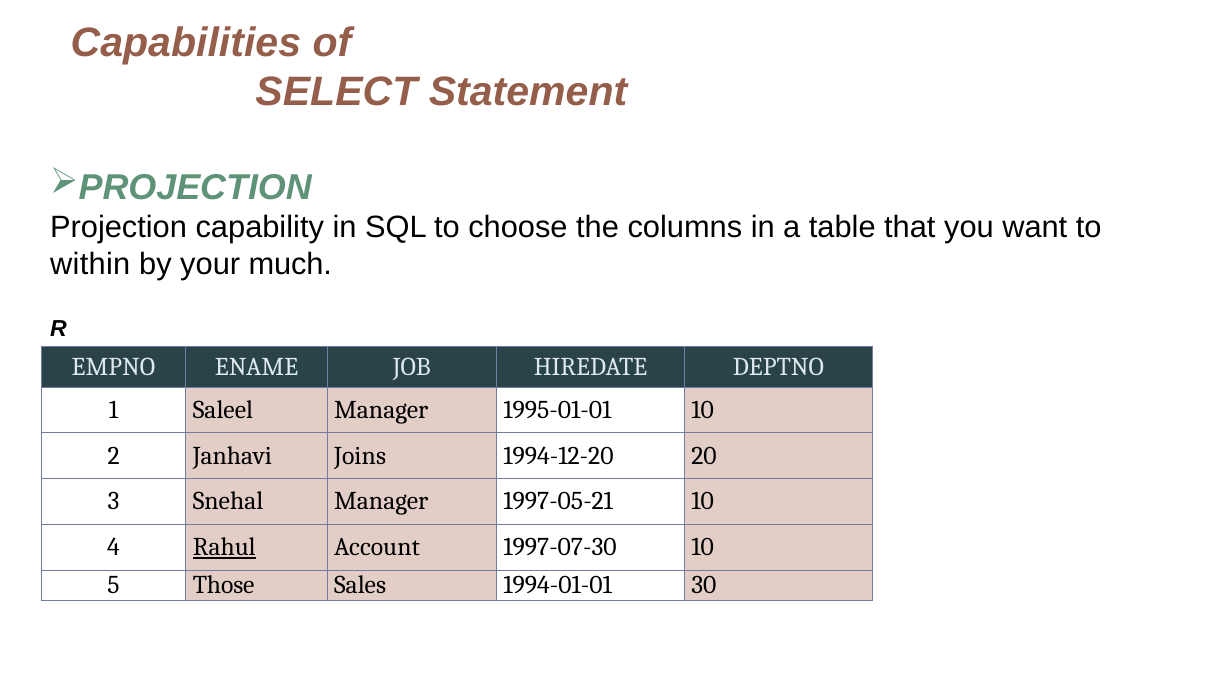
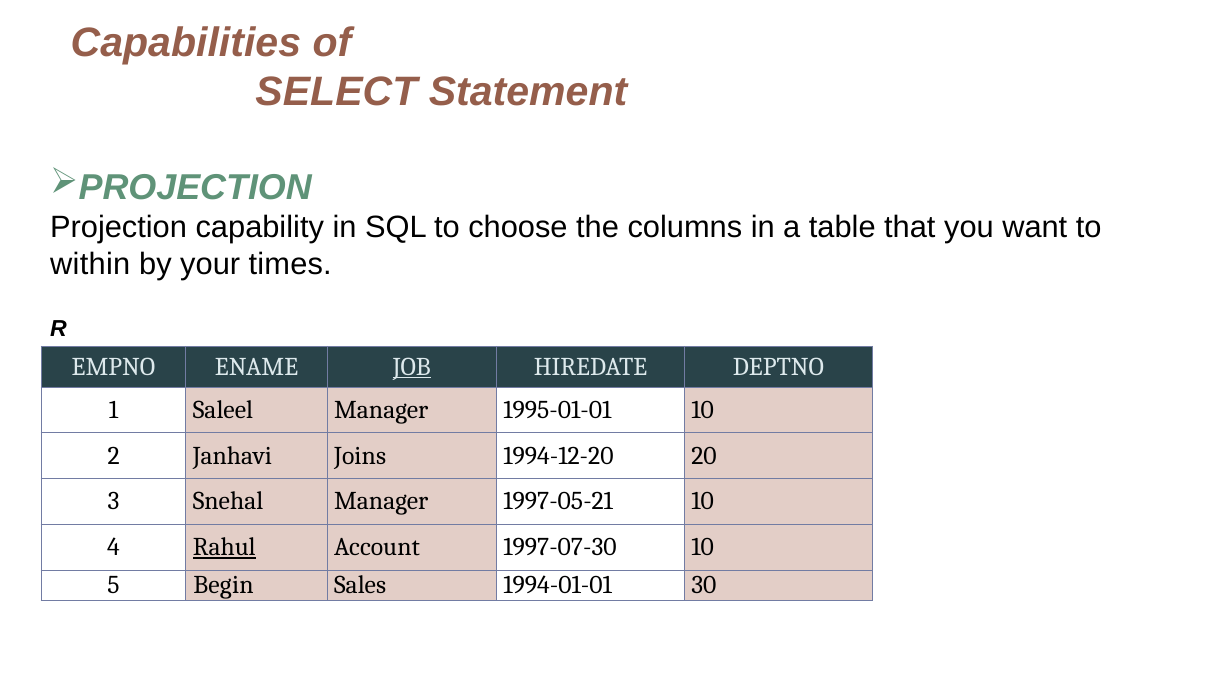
much: much -> times
JOB underline: none -> present
Those: Those -> Begin
